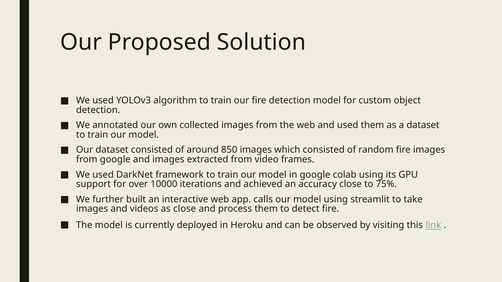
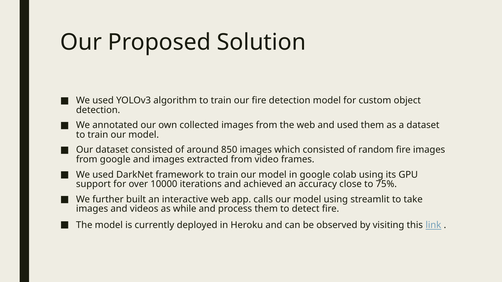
as close: close -> while
